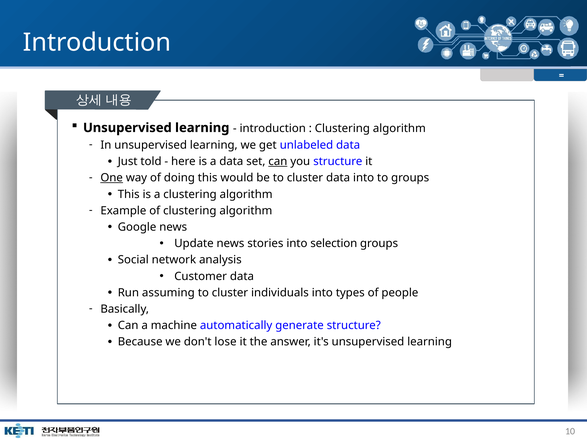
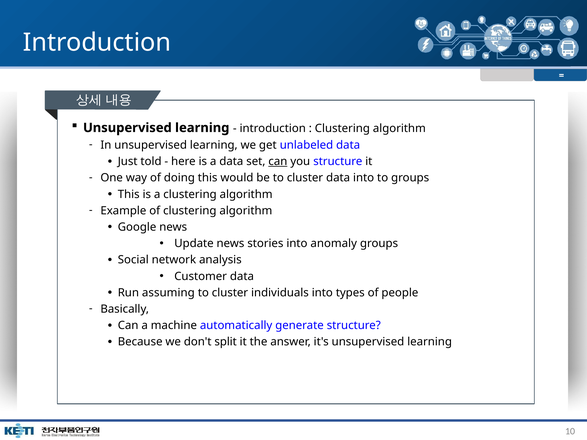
One underline: present -> none
selection: selection -> anomaly
lose: lose -> split
